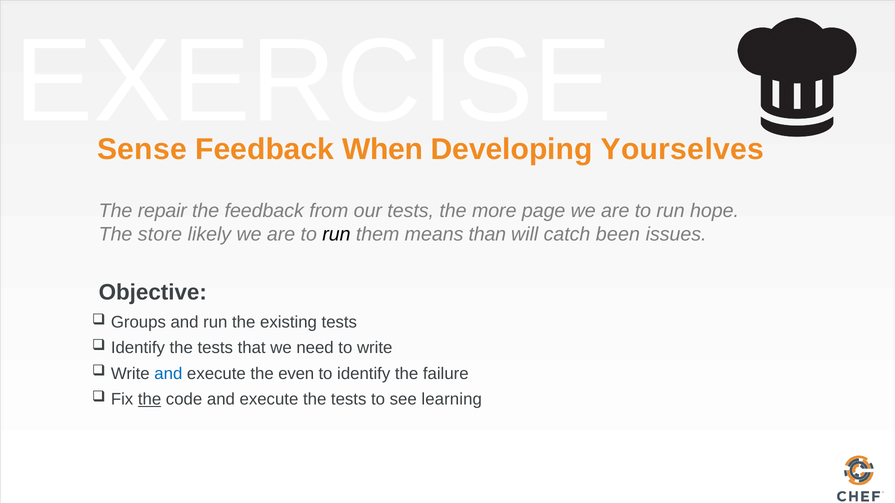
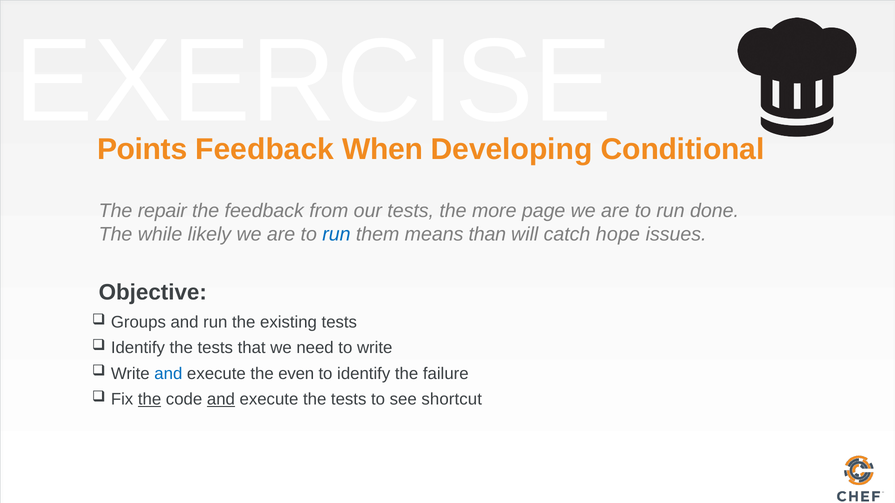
Sense: Sense -> Points
Yourselves: Yourselves -> Conditional
hope: hope -> done
store: store -> while
run at (336, 235) colour: black -> blue
been: been -> hope
and at (221, 400) underline: none -> present
learning: learning -> shortcut
